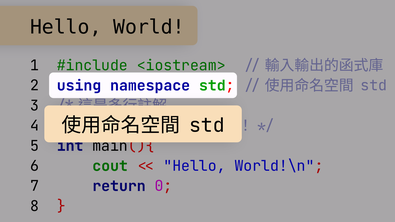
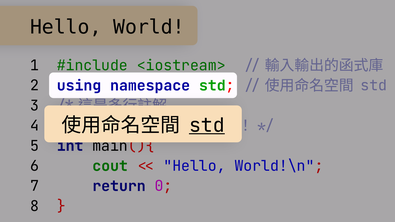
std at (207, 125) underline: none -> present
